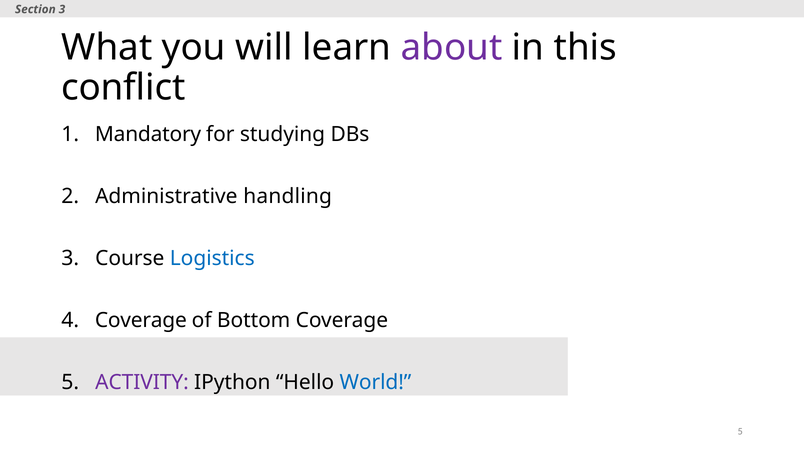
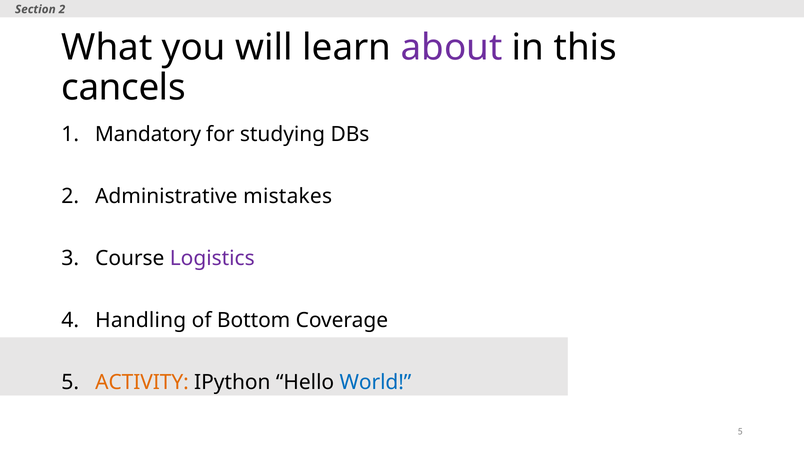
Section 3: 3 -> 2
conflict: conflict -> cancels
handling: handling -> mistakes
Logistics colour: blue -> purple
Coverage at (141, 320): Coverage -> Handling
ACTIVITY colour: purple -> orange
